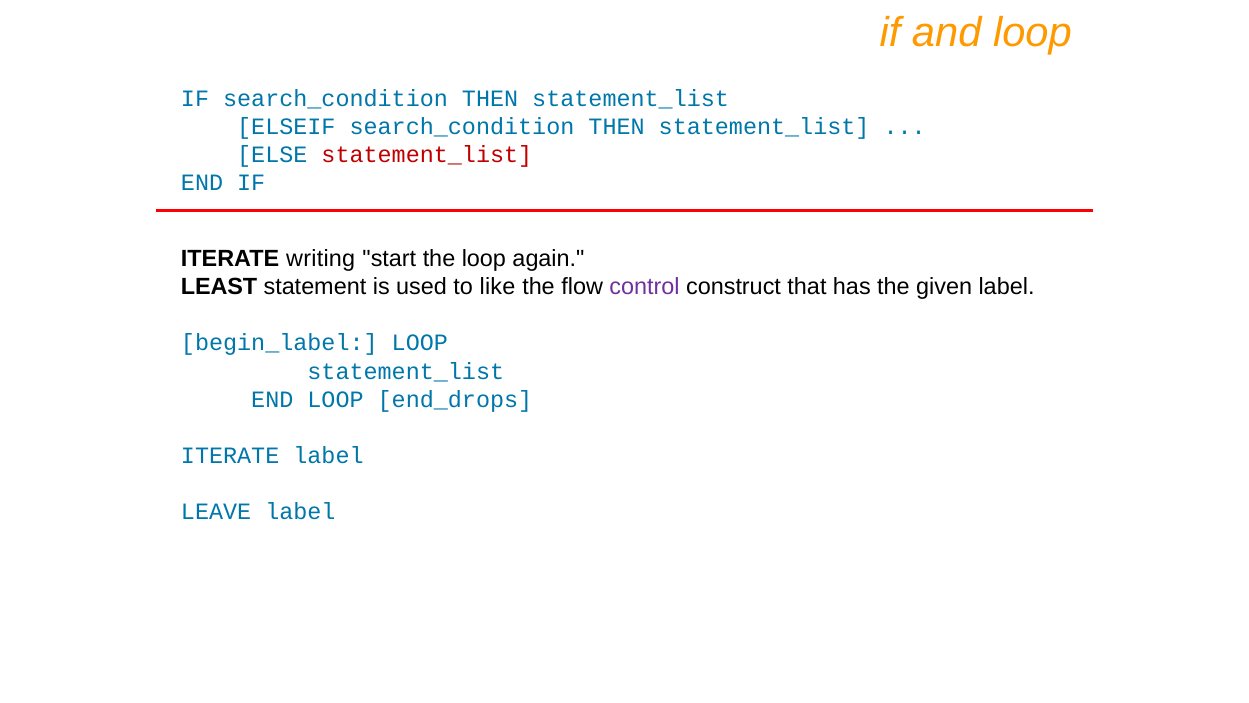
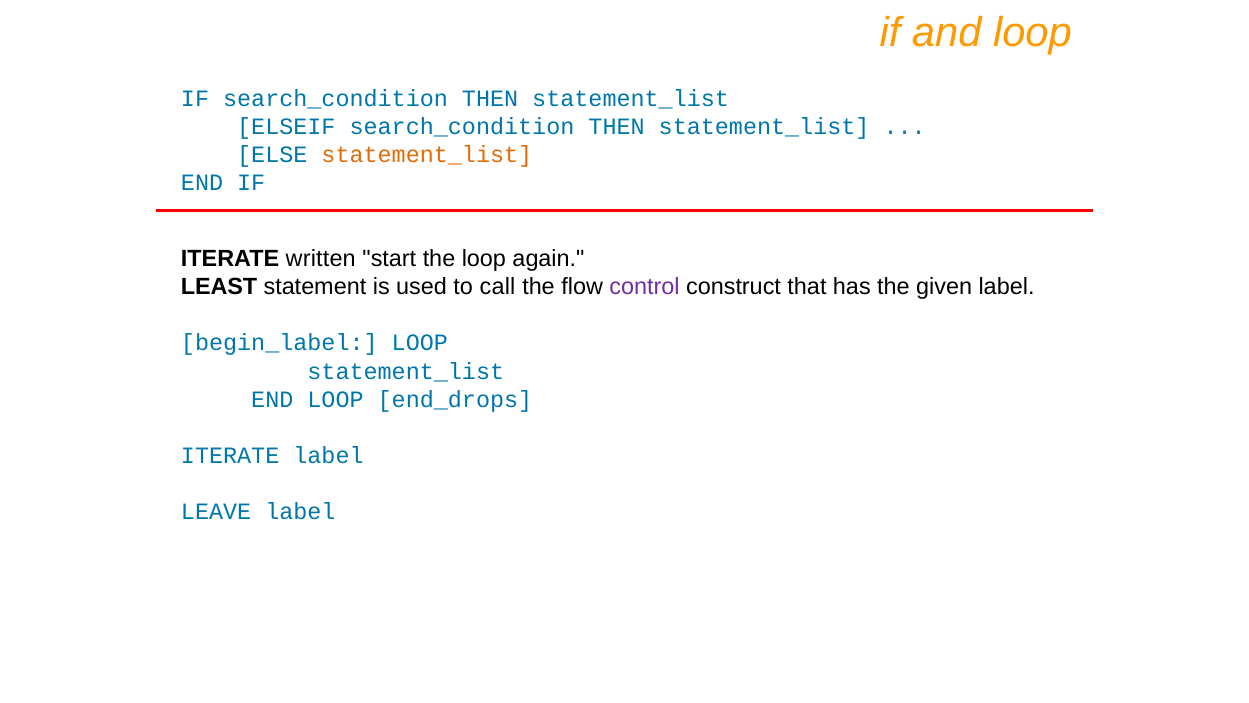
statement_list at (427, 155) colour: red -> orange
writing: writing -> written
like: like -> call
